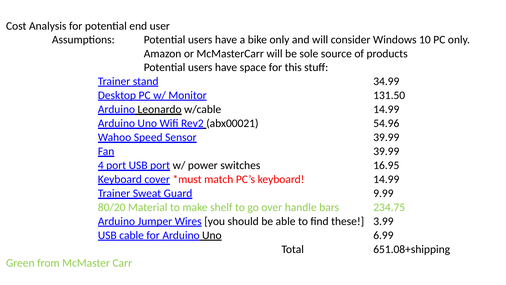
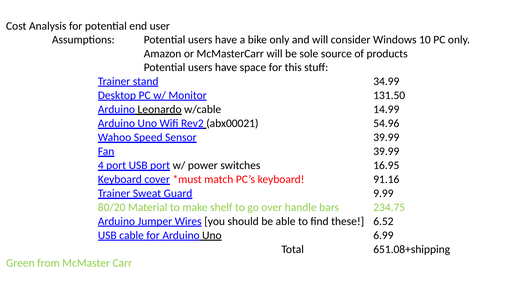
keyboard 14.99: 14.99 -> 91.16
3.99: 3.99 -> 6.52
